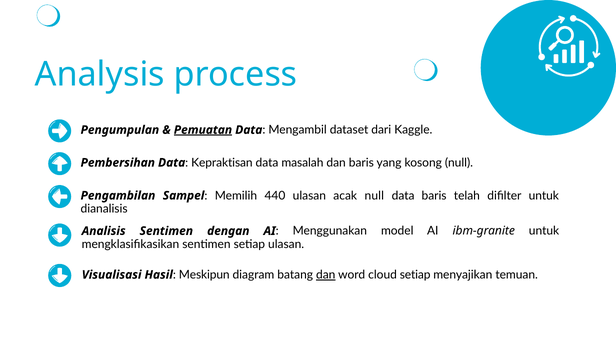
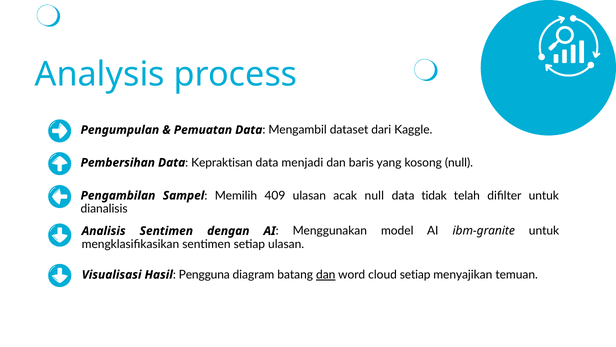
Pemuatan underline: present -> none
masalah: masalah -> menjadi
440: 440 -> 409
data baris: baris -> tidak
Meskipun: Meskipun -> Pengguna
